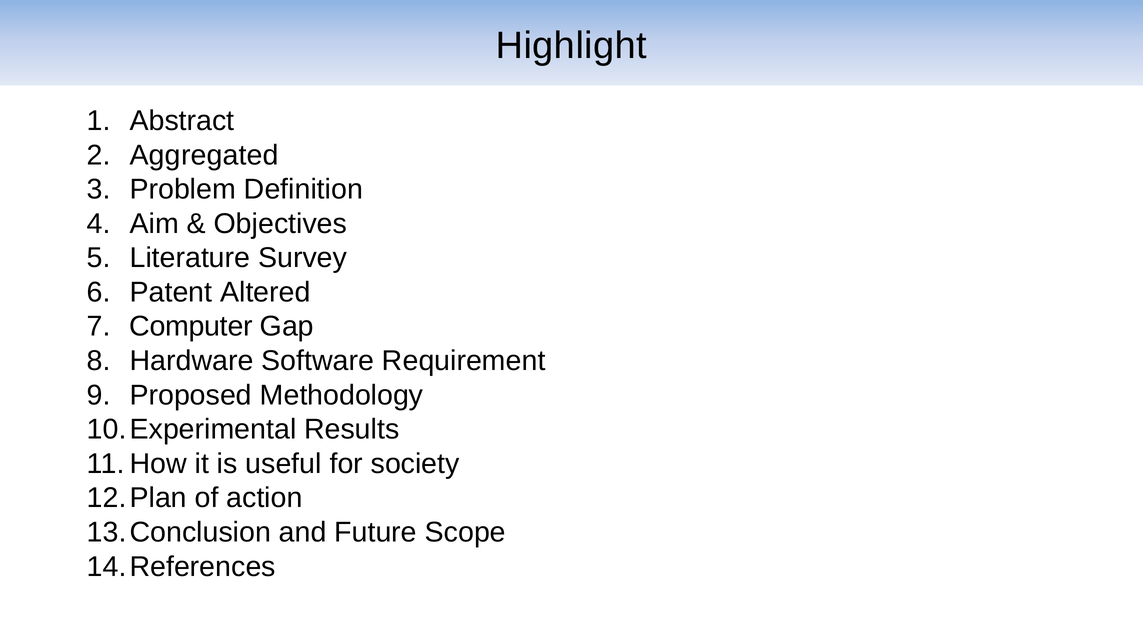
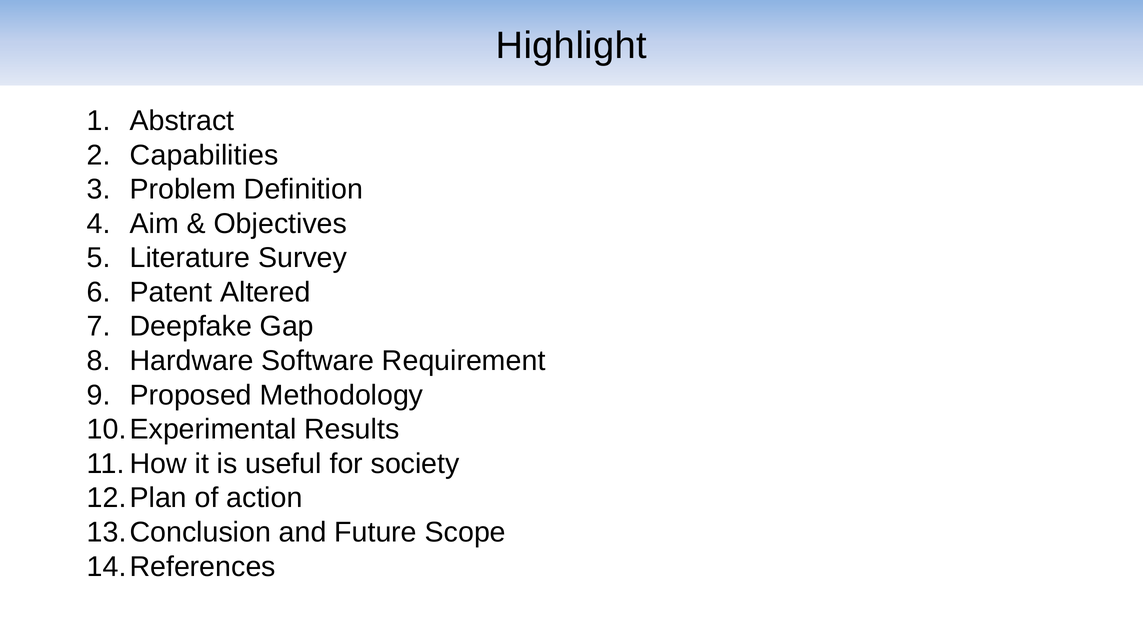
Aggregated: Aggregated -> Capabilities
Computer: Computer -> Deepfake
